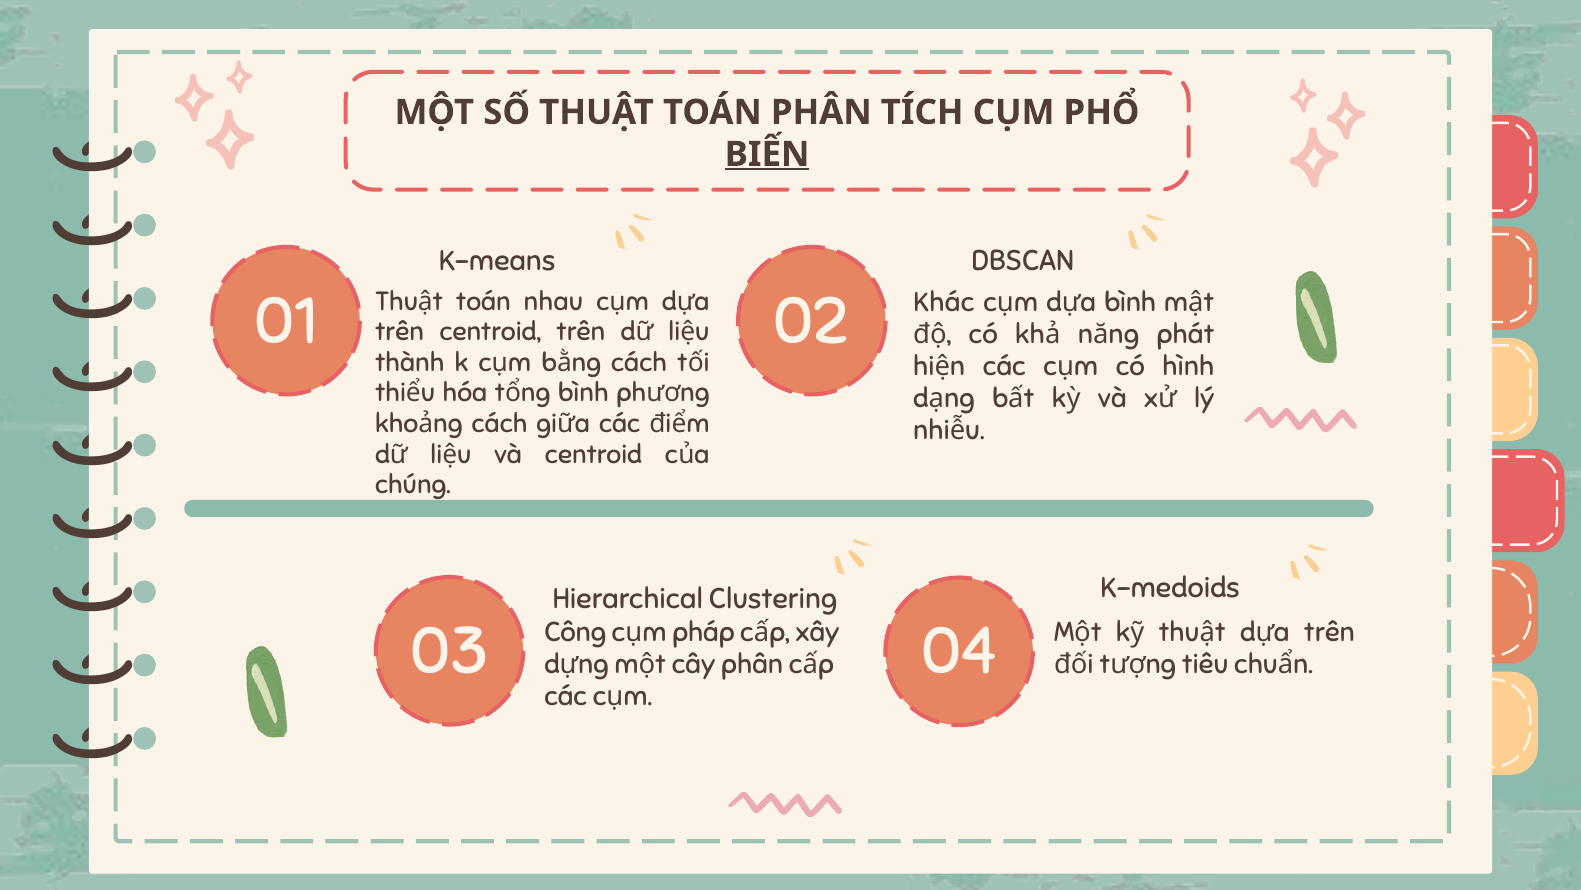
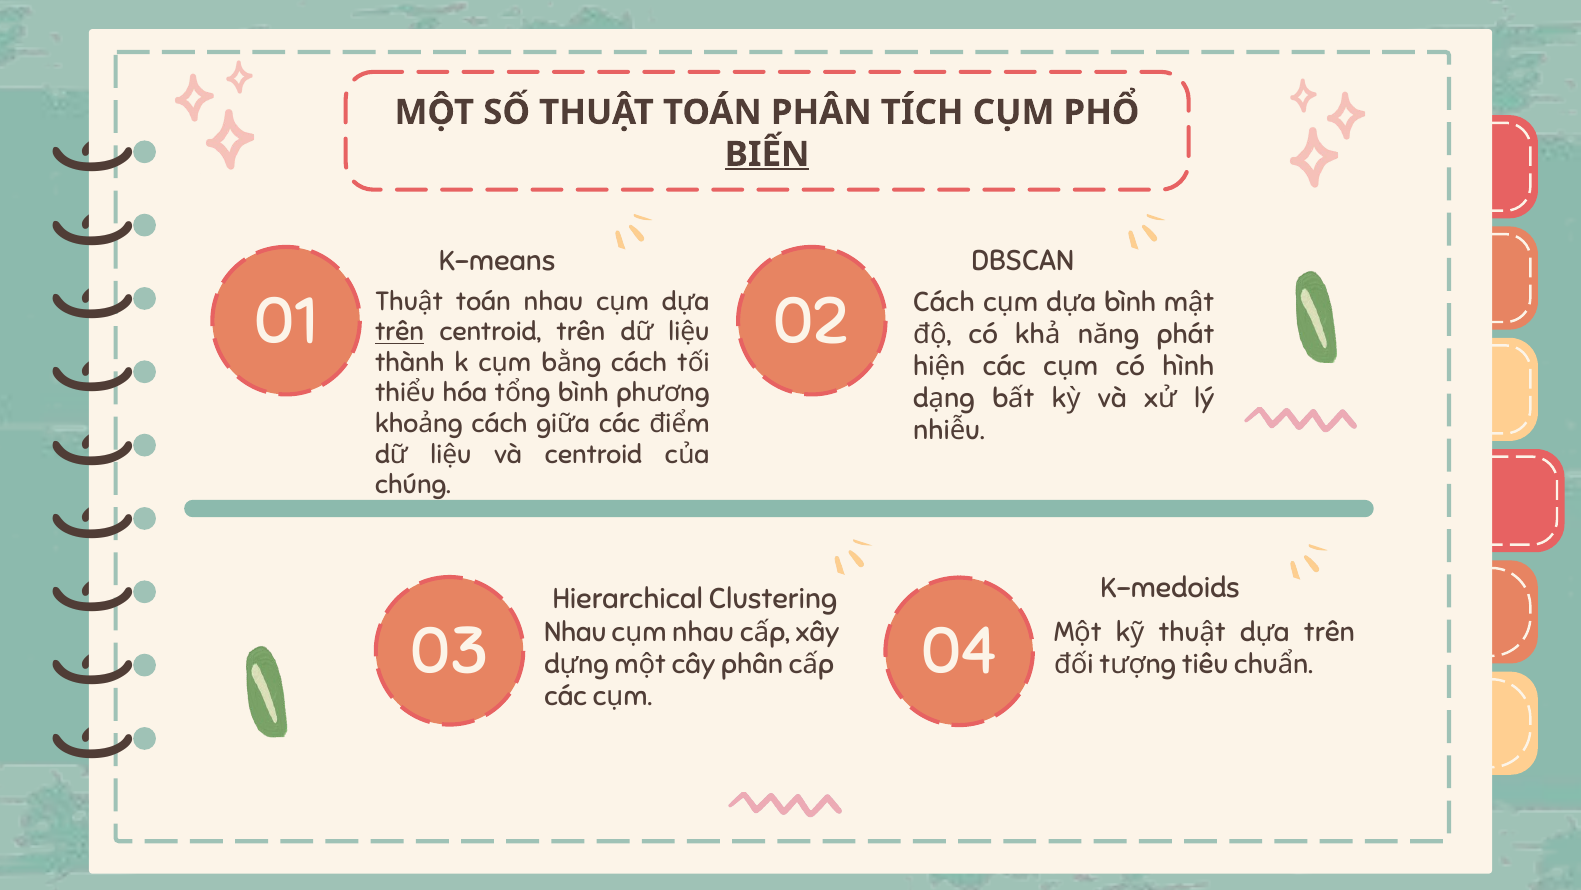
02 Khác: Khác -> Cách
trên at (400, 332) underline: none -> present
03 Công: Công -> Nhau
pháp at (703, 632): pháp -> nhau
